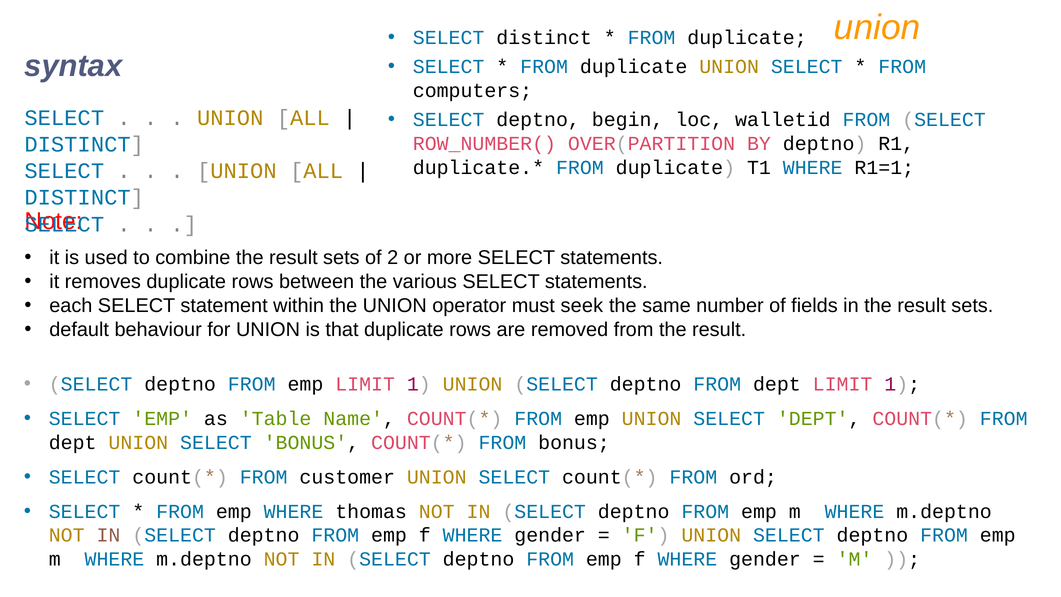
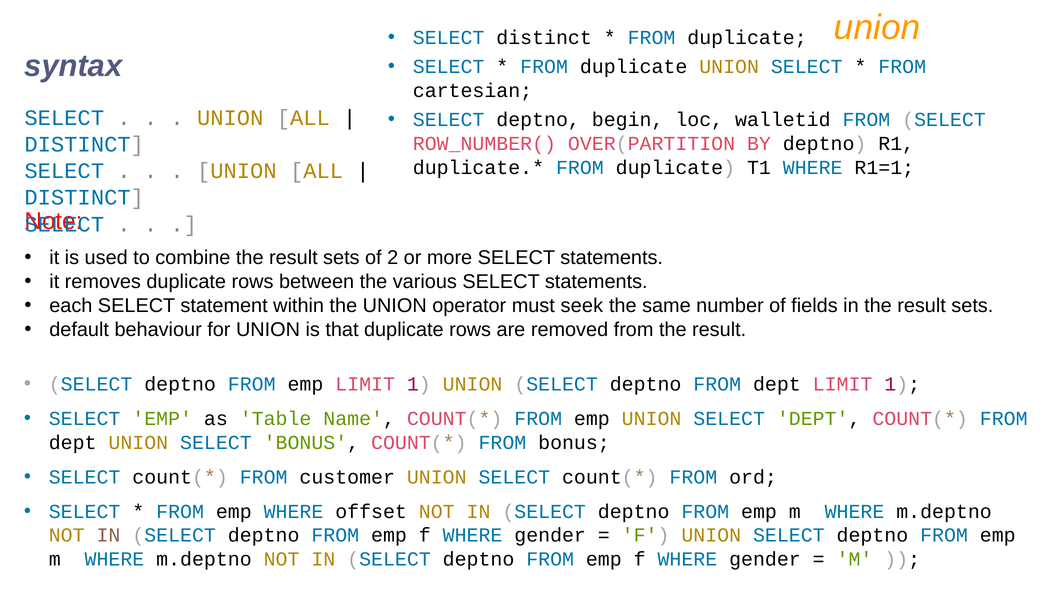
computers: computers -> cartesian
thomas: thomas -> offset
